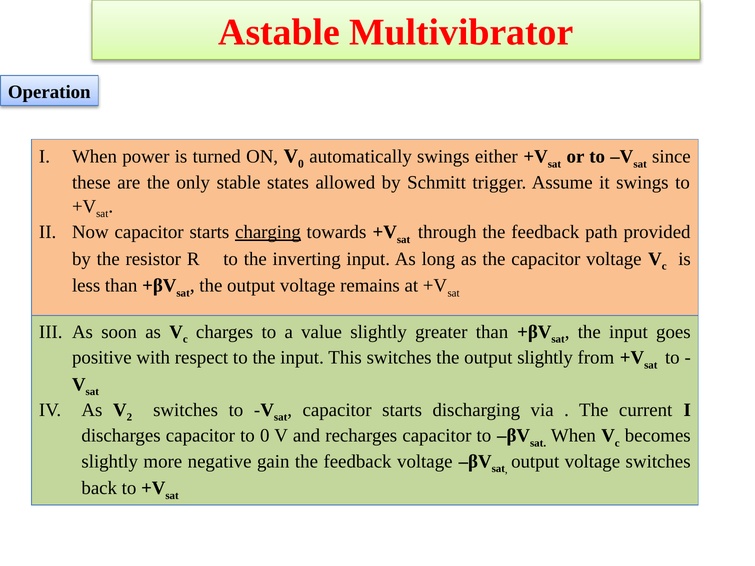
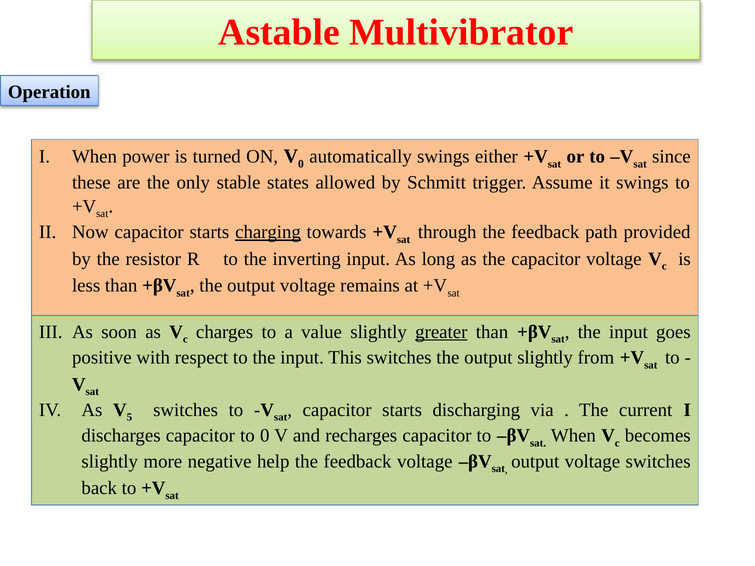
greater underline: none -> present
2: 2 -> 5
gain: gain -> help
